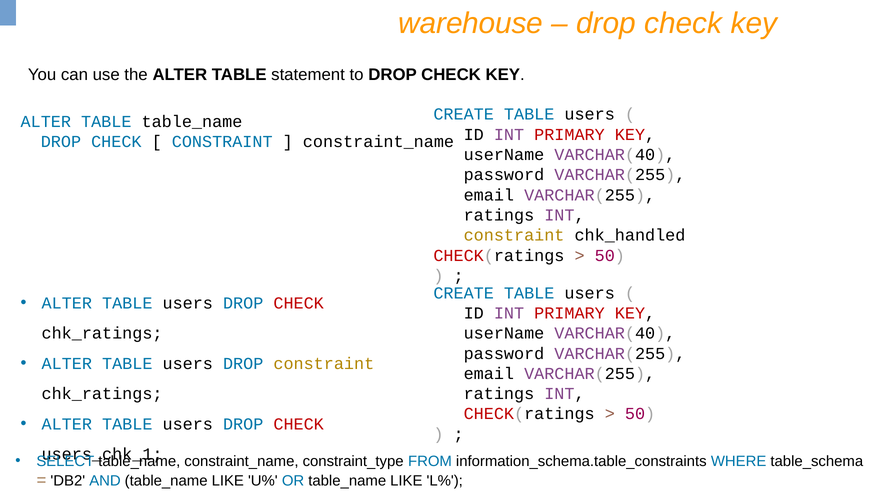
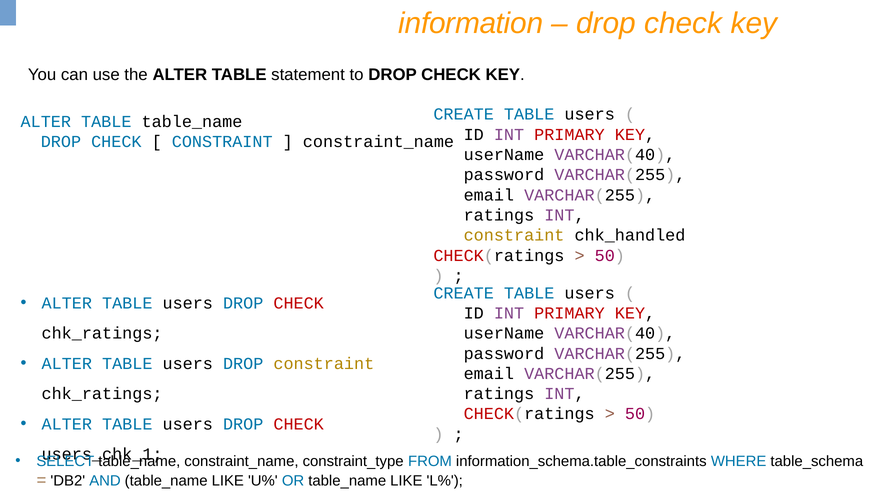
warehouse: warehouse -> information
